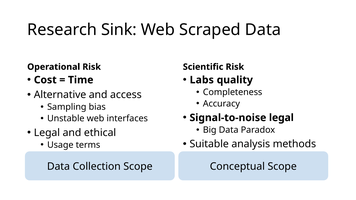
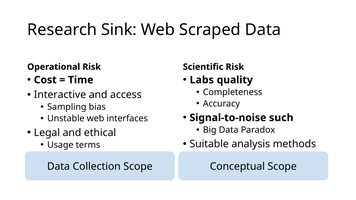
Alternative: Alternative -> Interactive
Signal-to-noise legal: legal -> such
